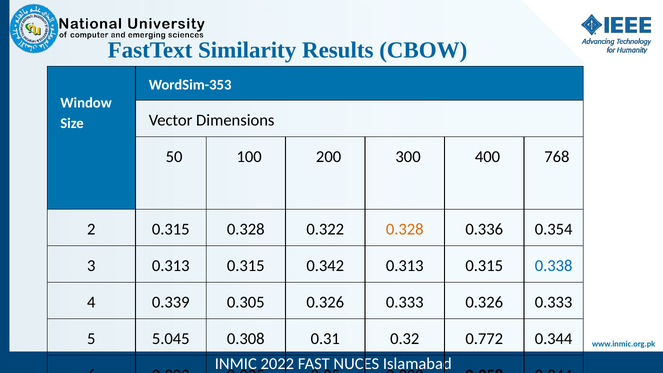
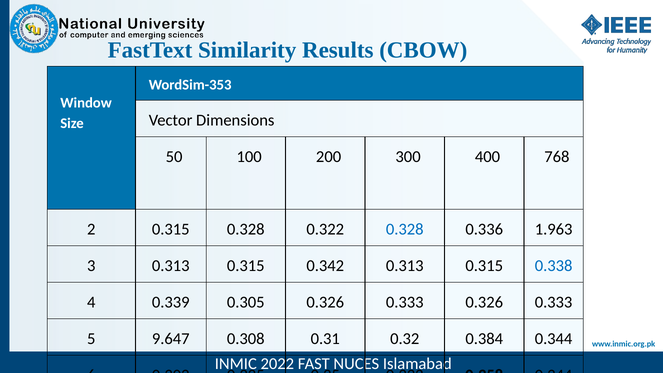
0.328 at (405, 229) colour: orange -> blue
0.354: 0.354 -> 1.963
5.045: 5.045 -> 9.647
0.772: 0.772 -> 0.384
